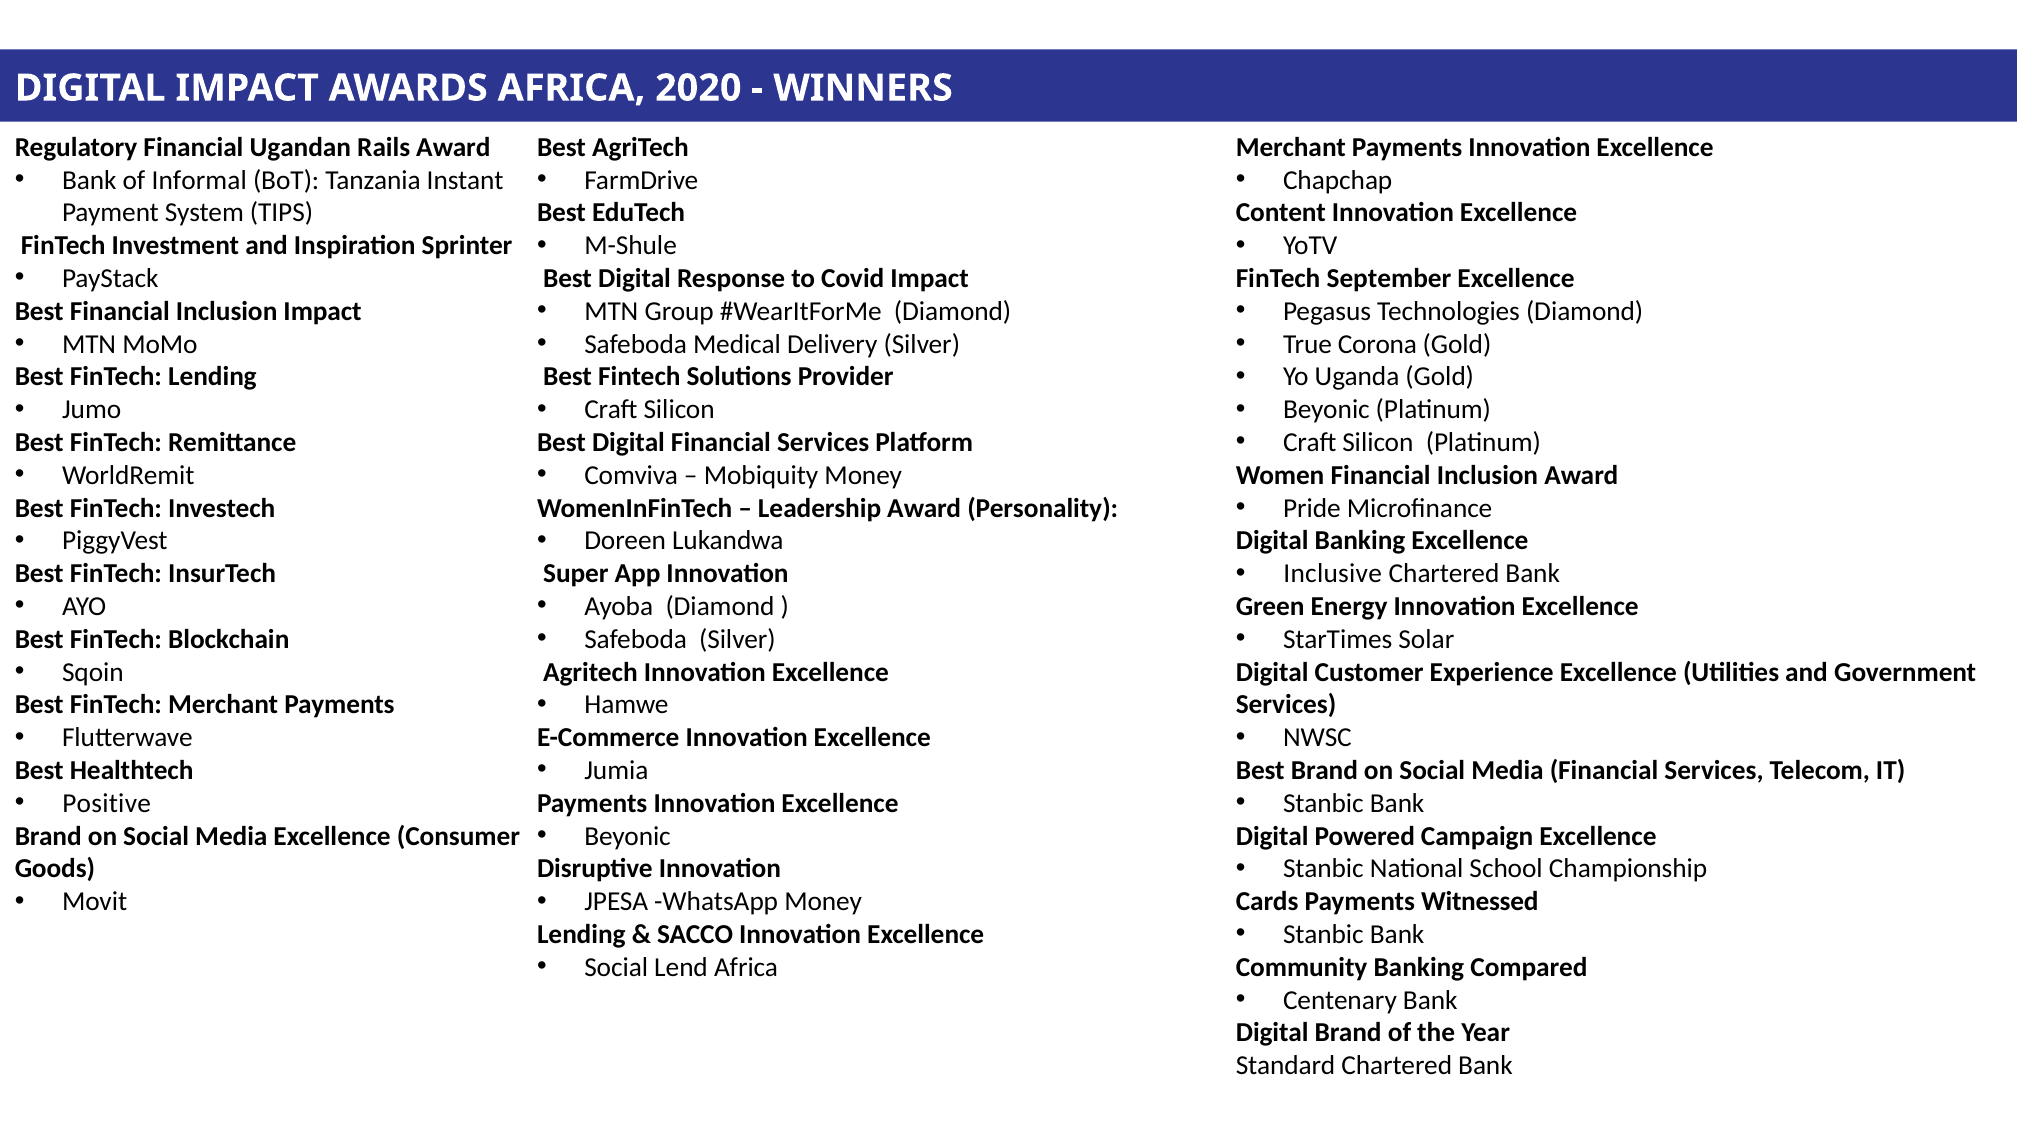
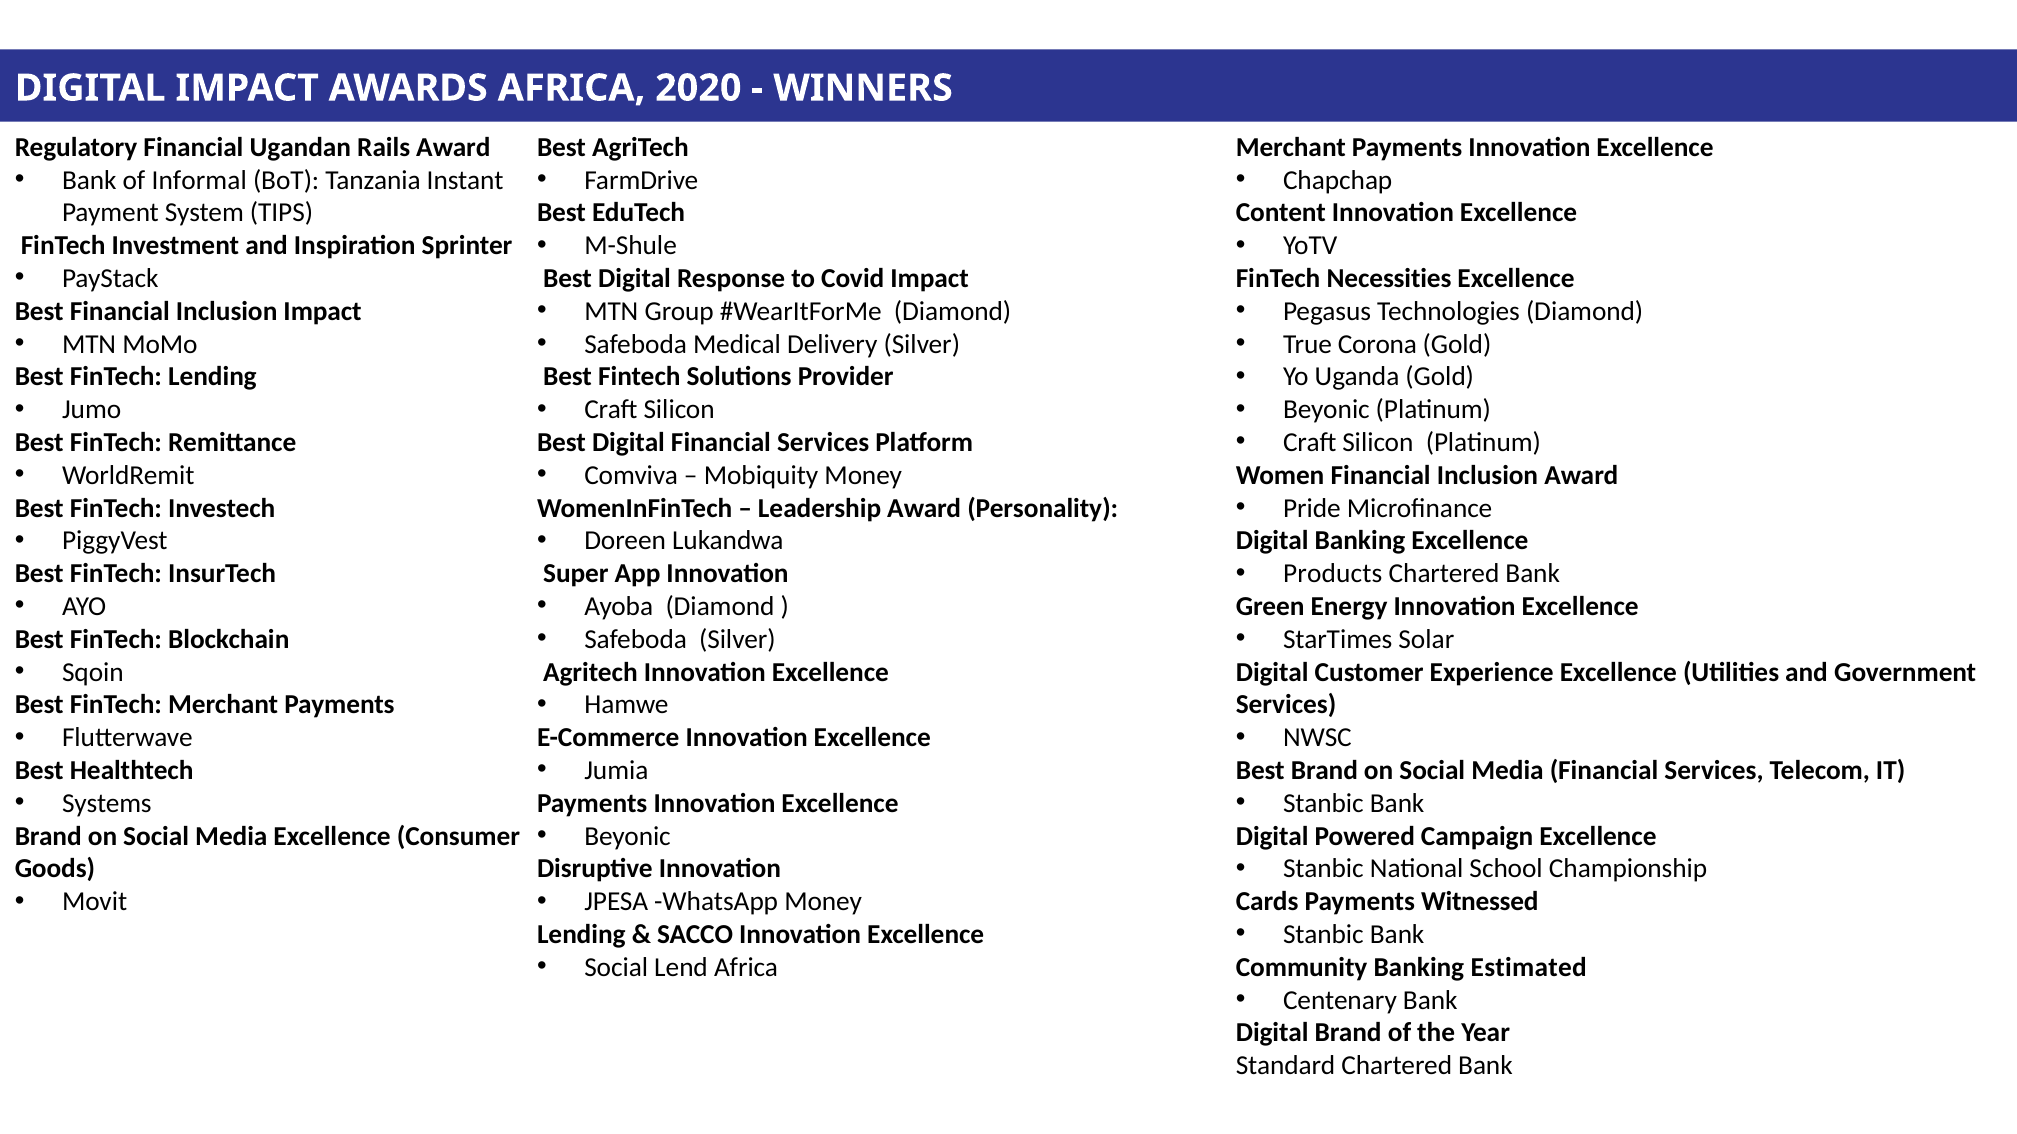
September: September -> Necessities
Inclusive: Inclusive -> Products
Positive: Positive -> Systems
Compared: Compared -> Estimated
